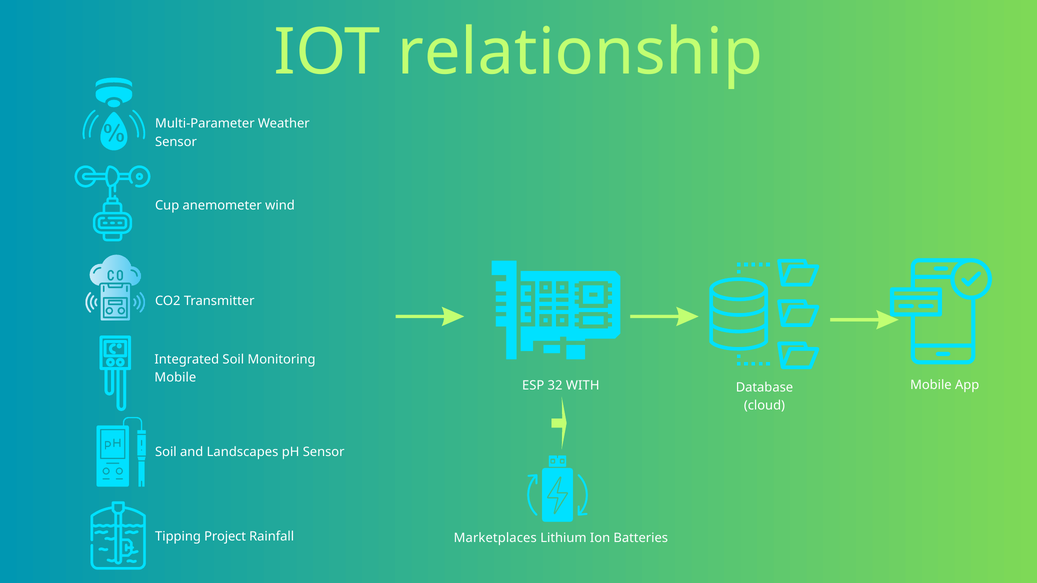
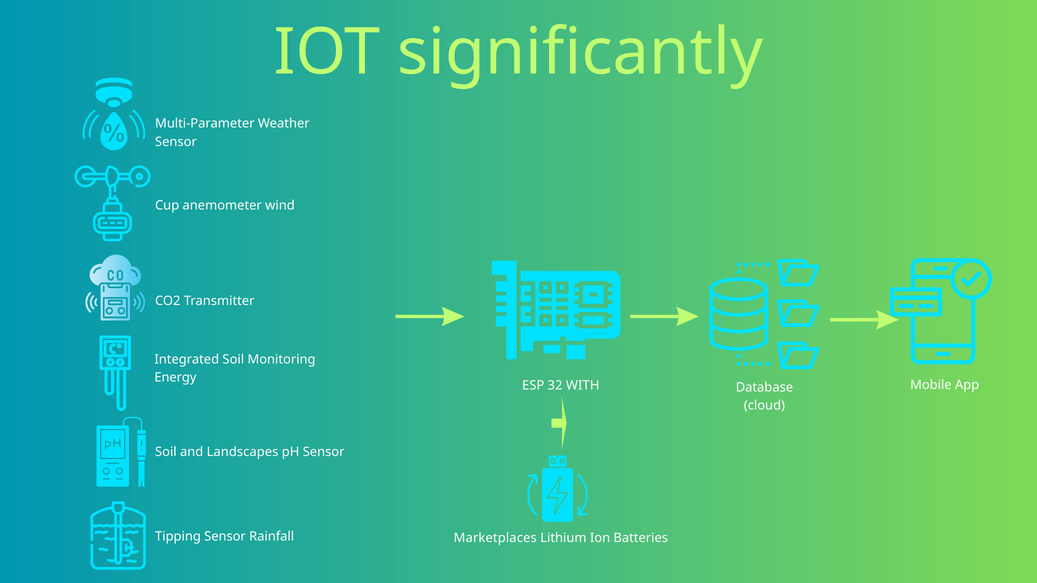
relationship: relationship -> significantly
Mobile at (175, 378): Mobile -> Energy
Tipping Project: Project -> Sensor
